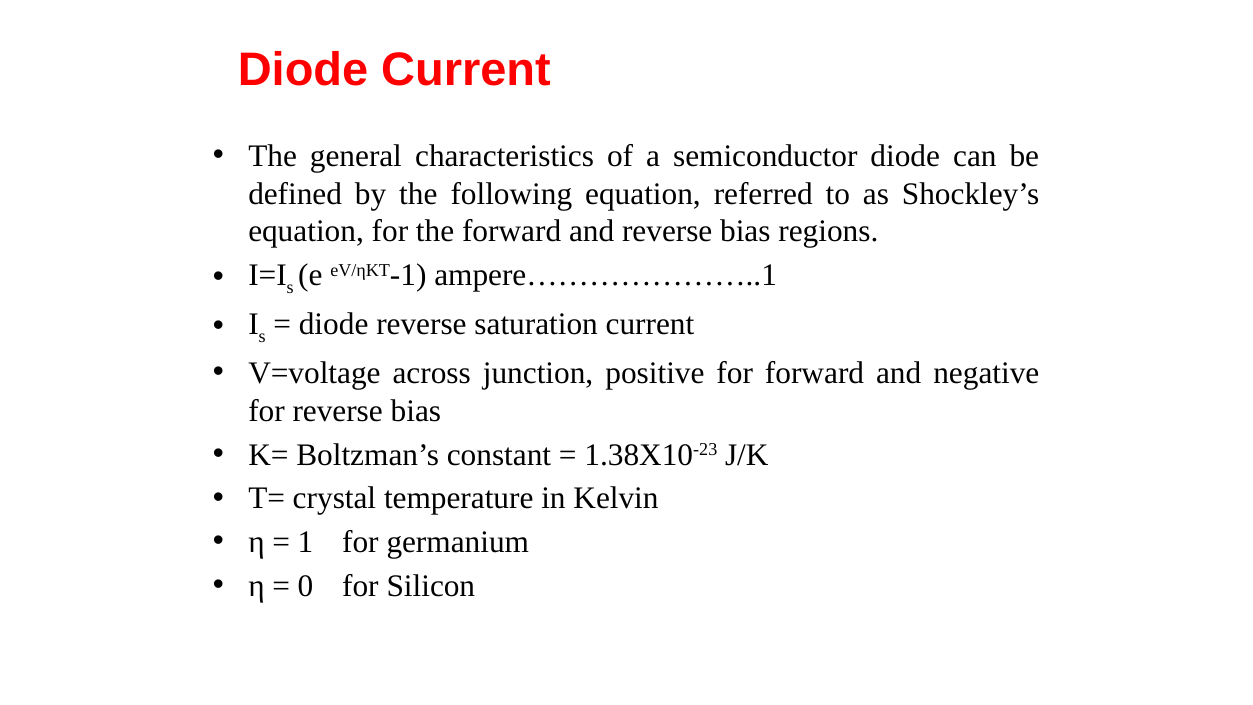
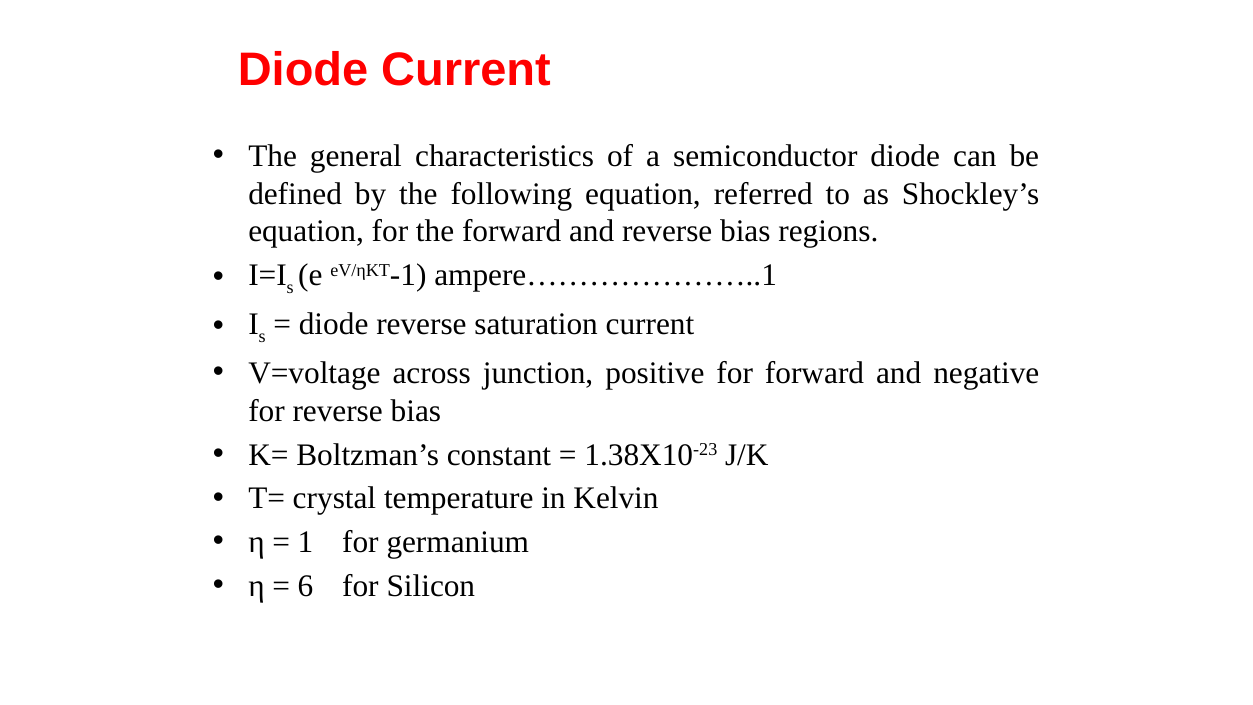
0: 0 -> 6
